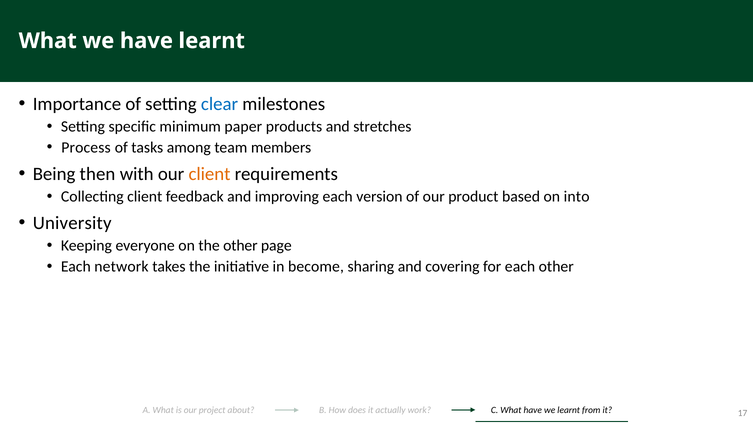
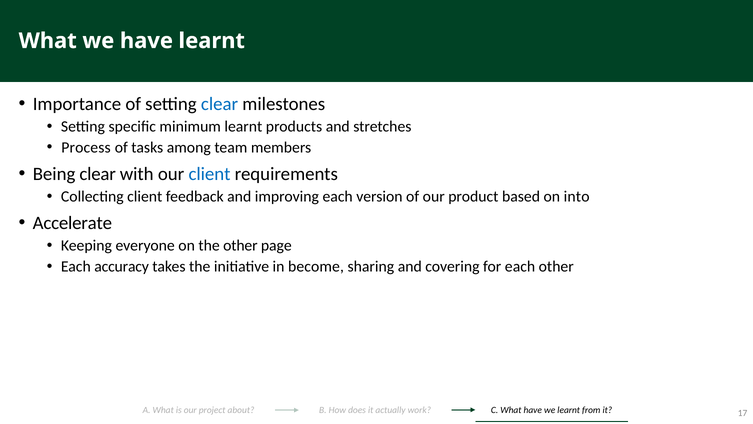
minimum paper: paper -> learnt
Being then: then -> clear
client at (209, 174) colour: orange -> blue
University: University -> Accelerate
network: network -> accuracy
